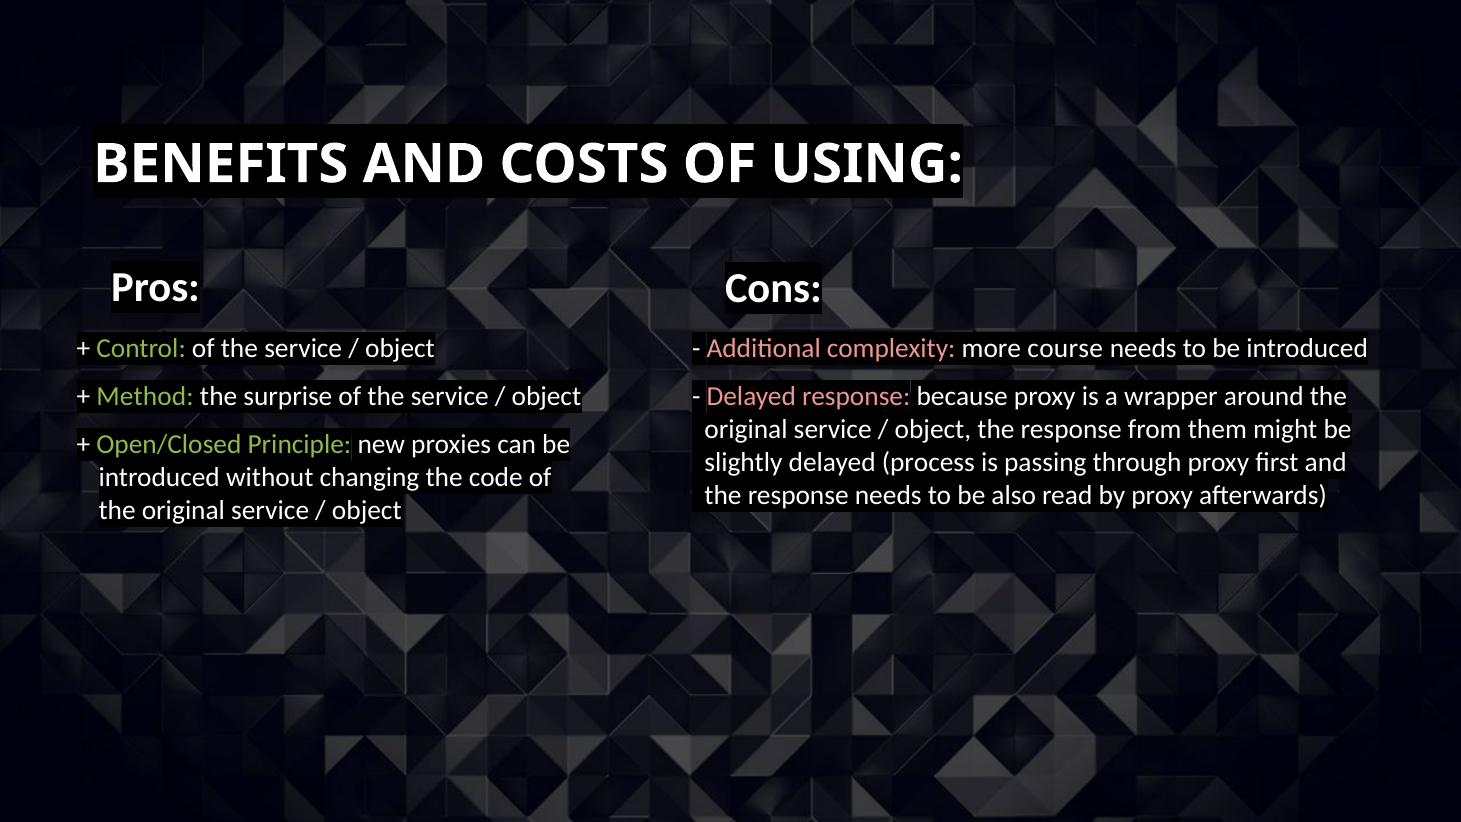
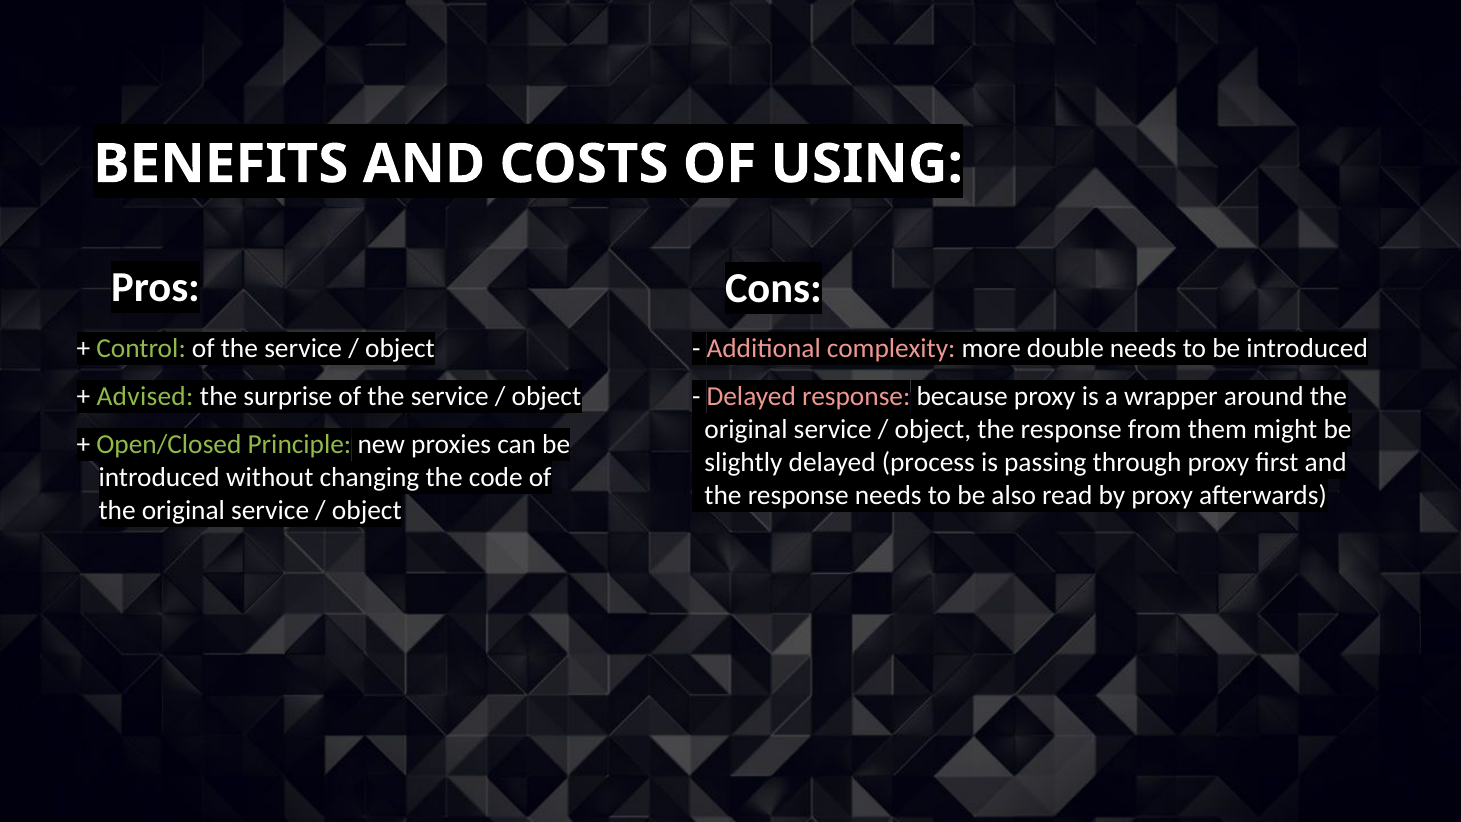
course: course -> double
Method: Method -> Advised
